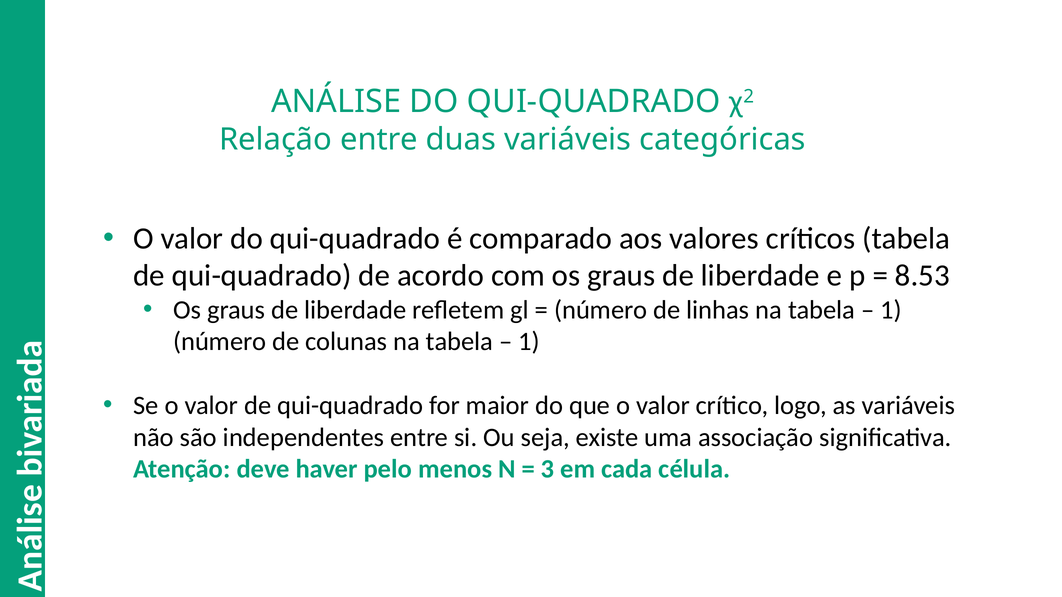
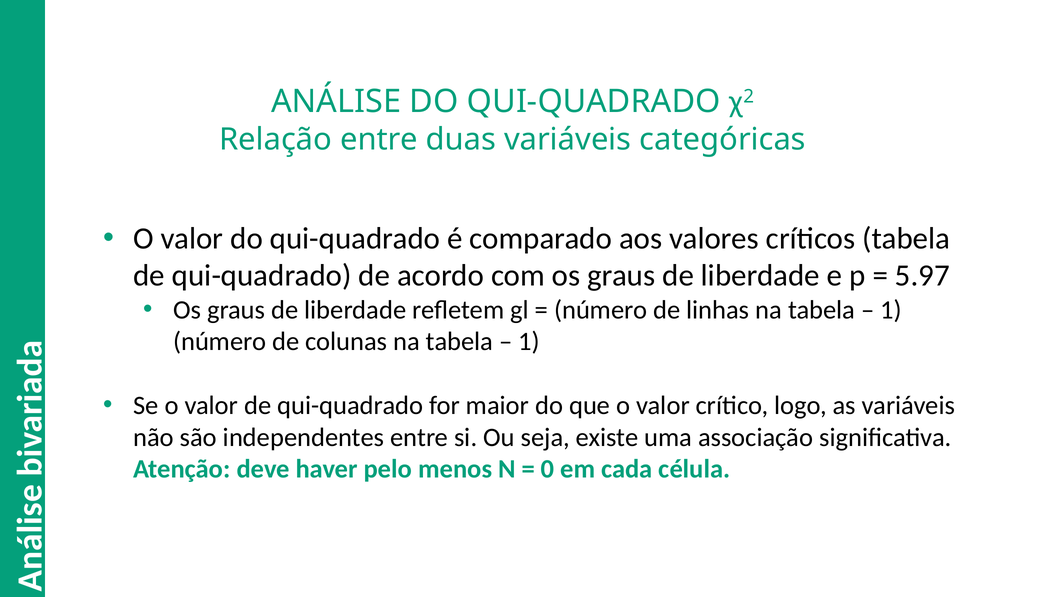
8.53: 8.53 -> 5.97
3: 3 -> 0
